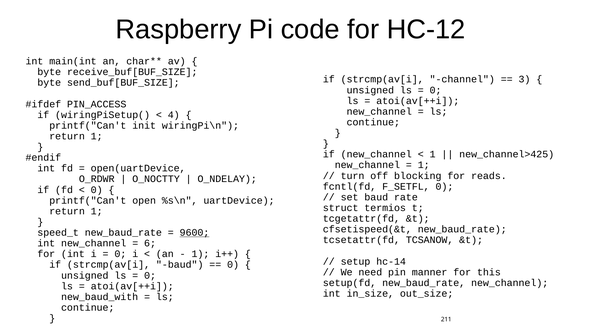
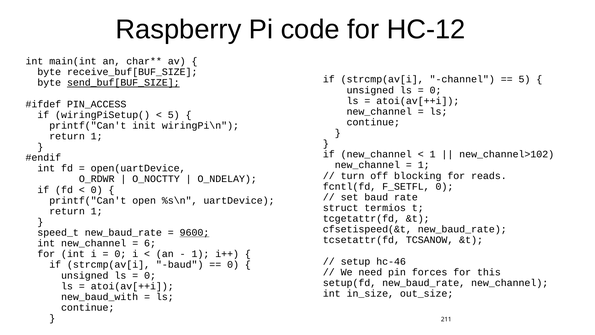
3 at (524, 79): 3 -> 5
send_buf[BUF_SIZE underline: none -> present
4 at (174, 115): 4 -> 5
new_channel>425: new_channel>425 -> new_channel>102
hc-14: hc-14 -> hc-46
manner: manner -> forces
